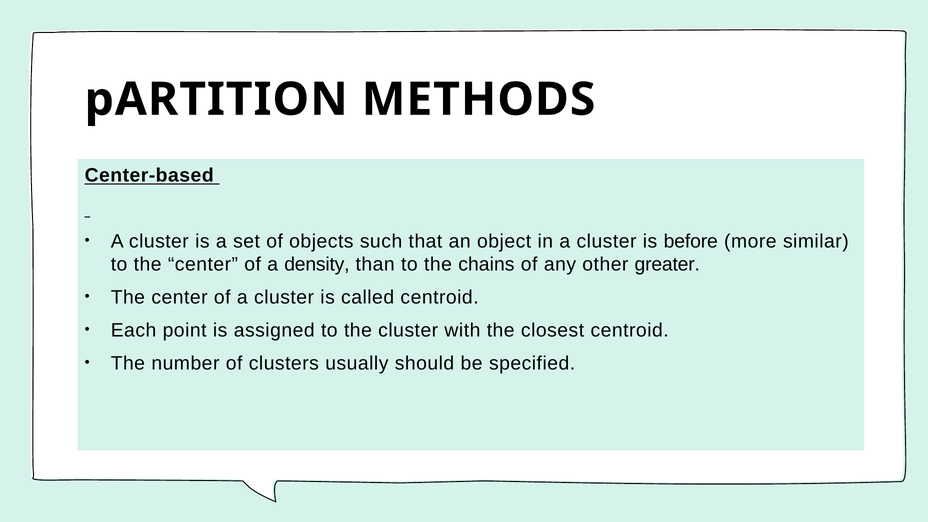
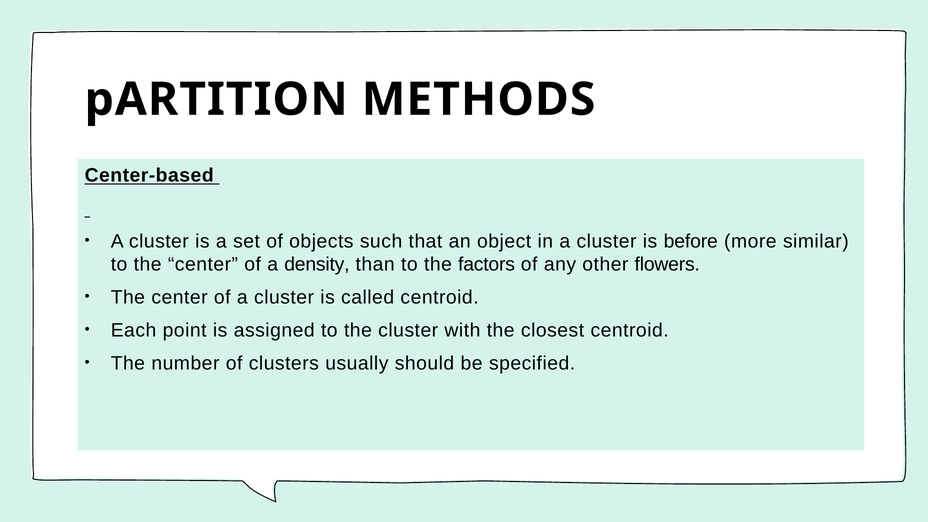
chains: chains -> factors
greater: greater -> flowers
